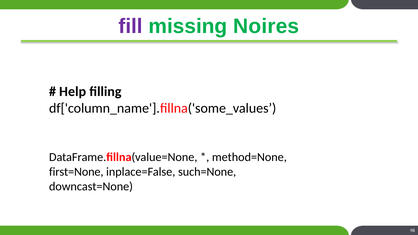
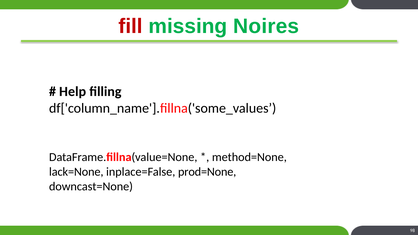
fill colour: purple -> red
first=None: first=None -> lack=None
such=None: such=None -> prod=None
